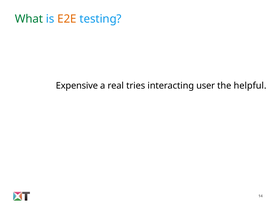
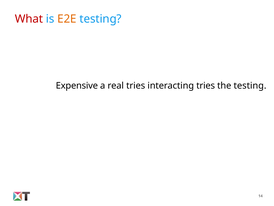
What colour: green -> red
interacting user: user -> tries
the helpful: helpful -> testing
